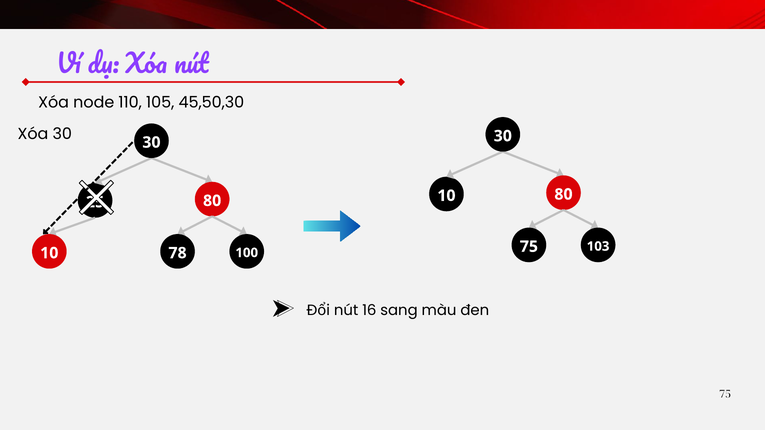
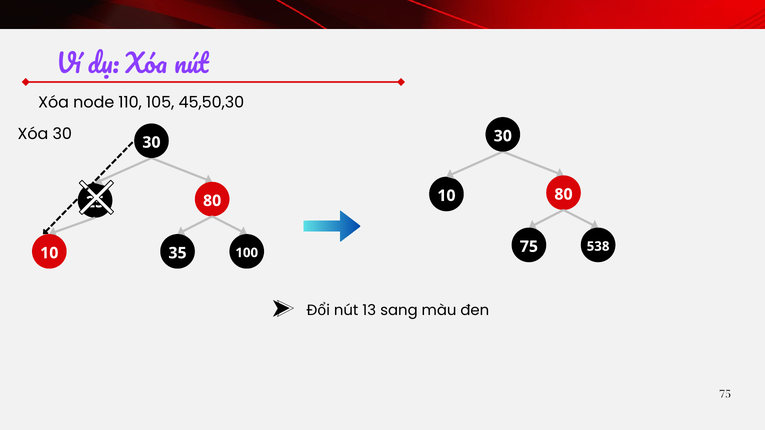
103: 103 -> 538
78: 78 -> 35
16: 16 -> 13
